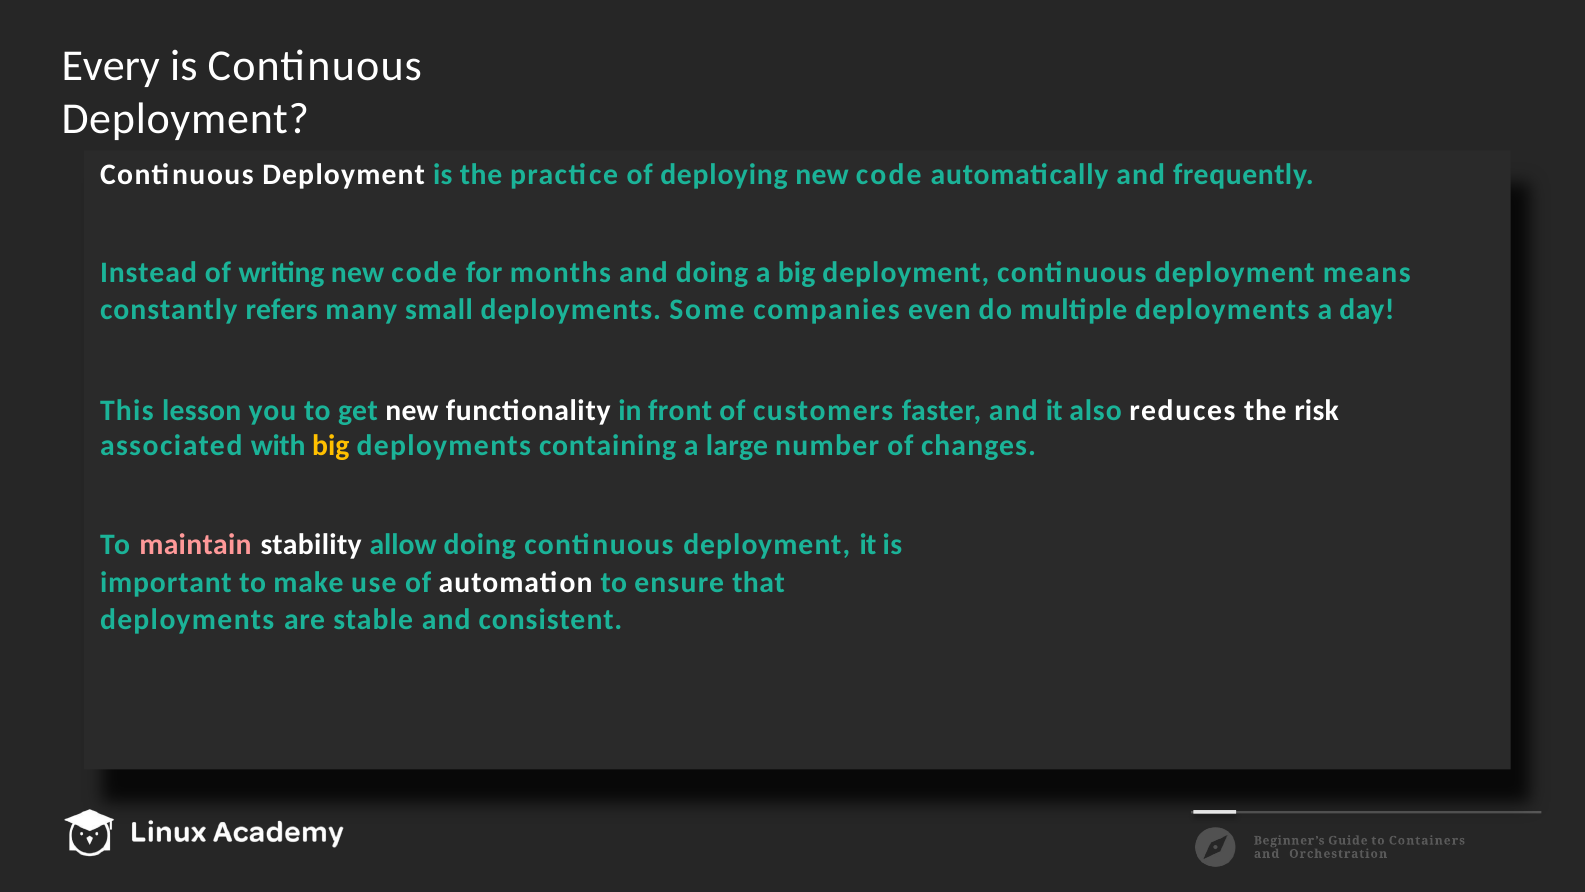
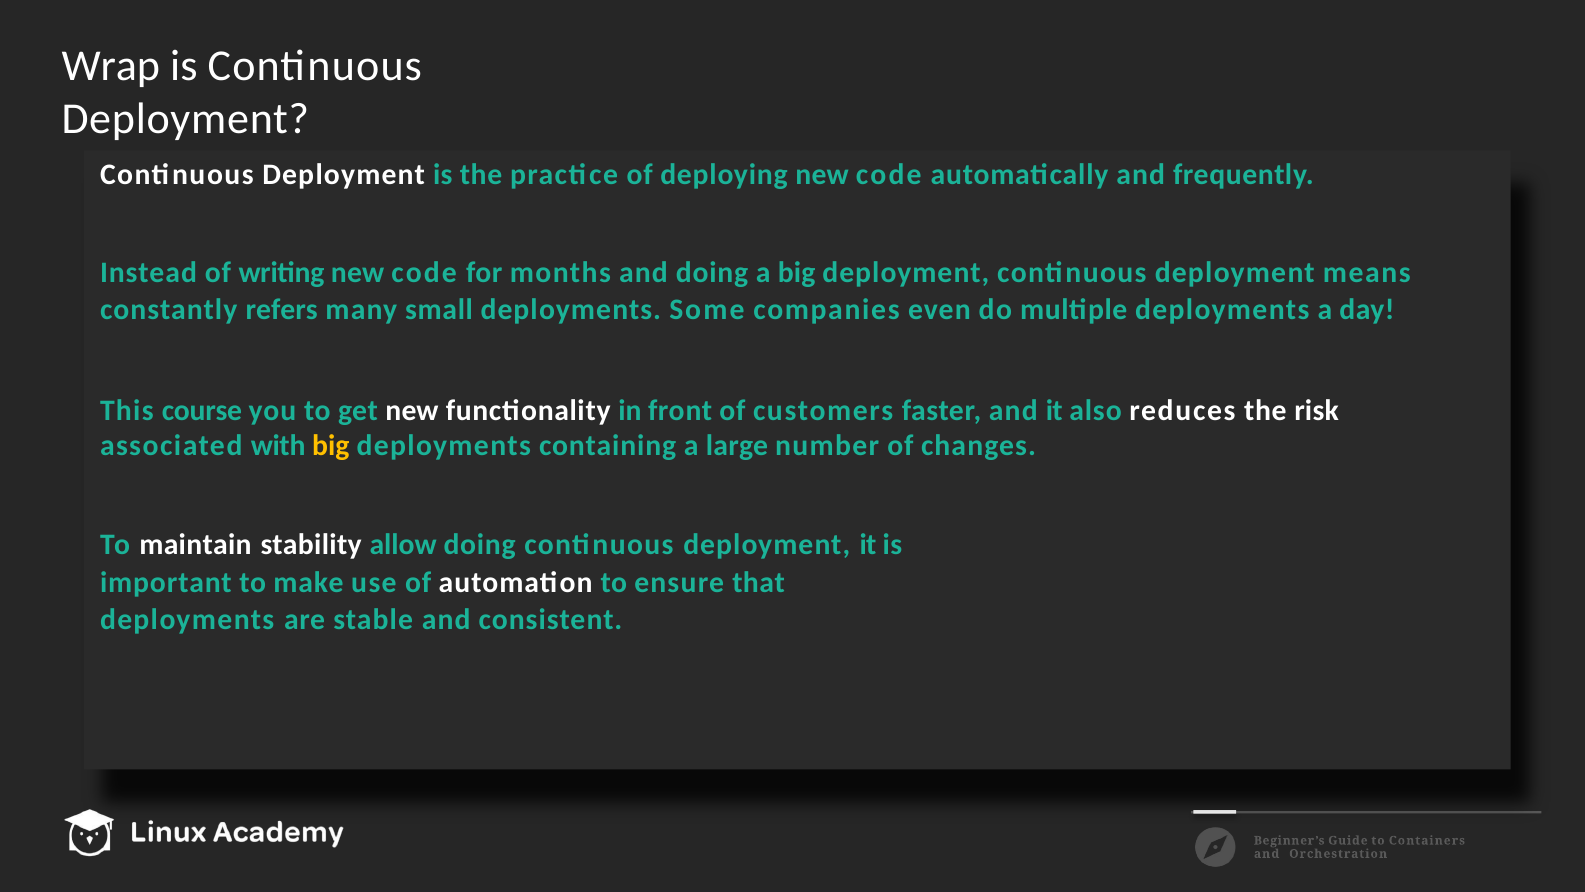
Every: Every -> Wrap
lesson: lesson -> course
maintain colour: pink -> white
